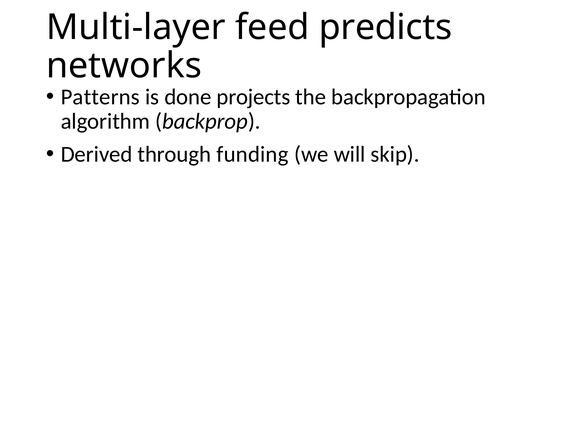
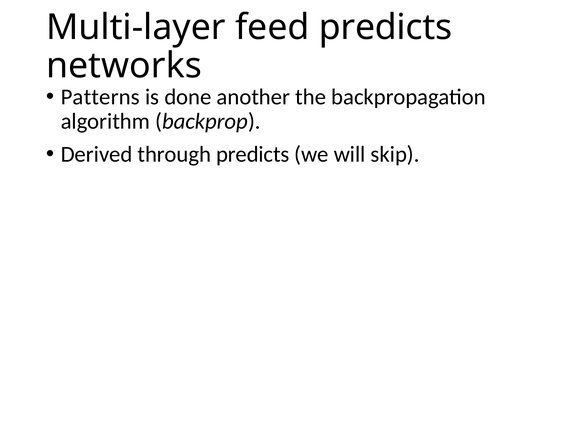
projects: projects -> another
through funding: funding -> predicts
